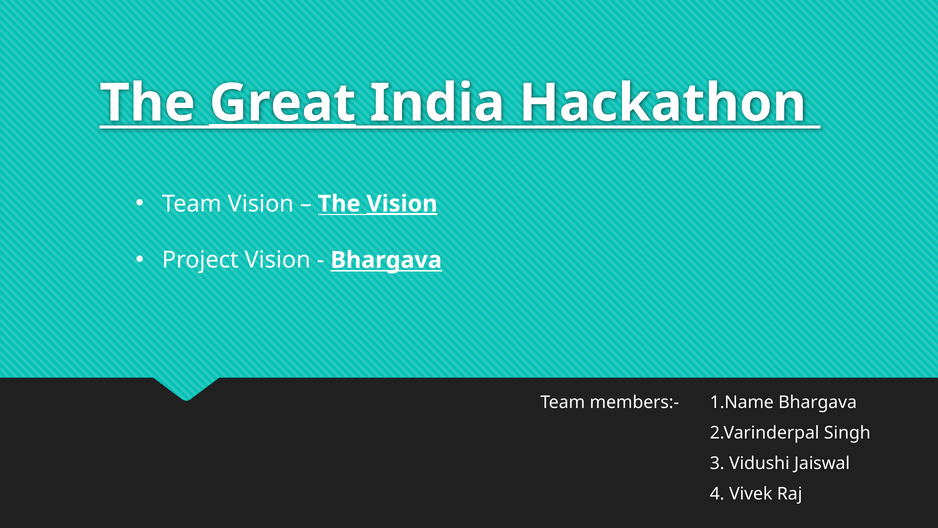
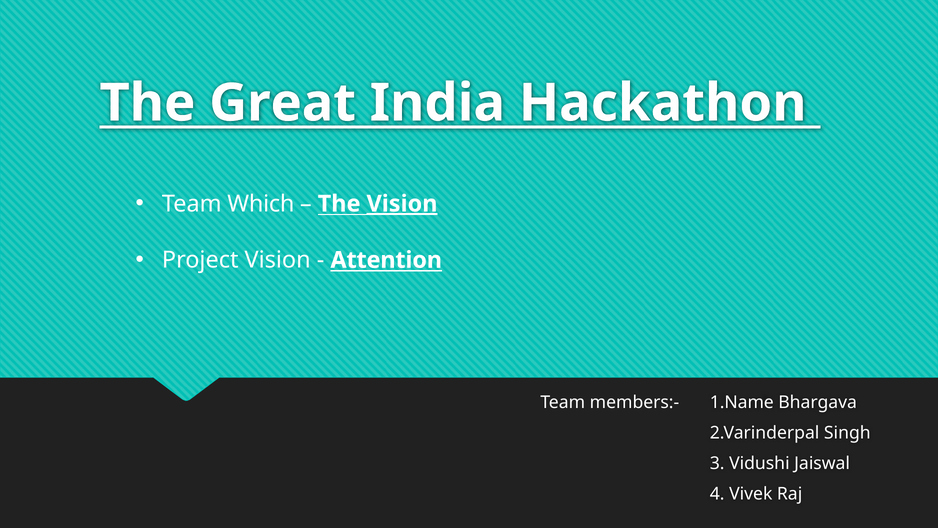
Great underline: present -> none
Team Vision: Vision -> Which
Bhargava at (386, 260): Bhargava -> Attention
